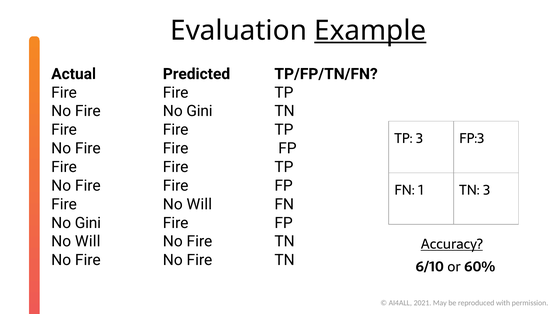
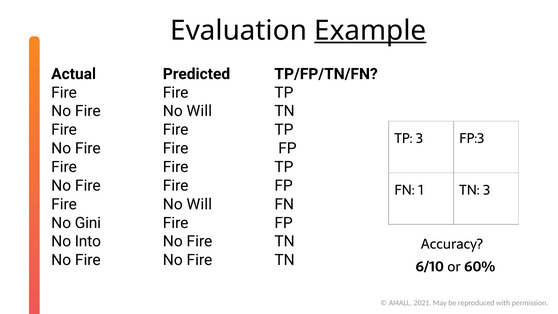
No Fire No Gini: Gini -> Will
Will at (88, 241): Will -> Into
Accuracy underline: present -> none
